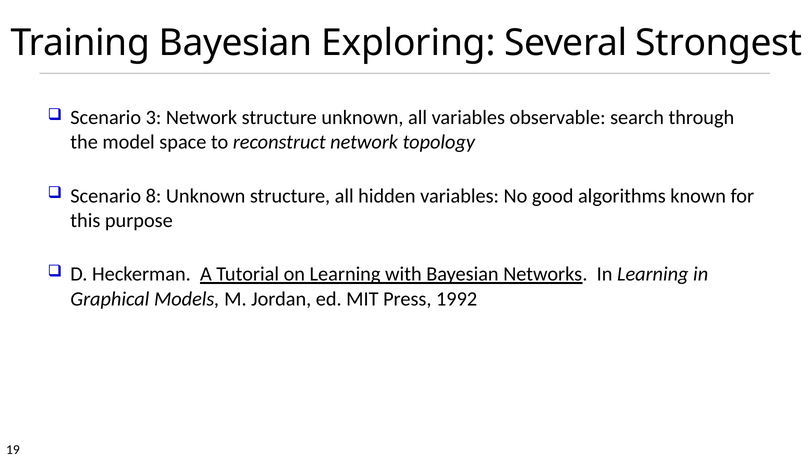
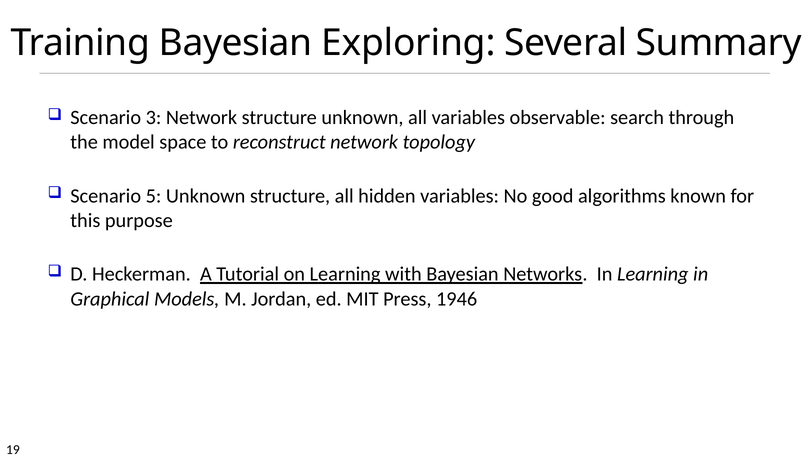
Strongest: Strongest -> Summary
8: 8 -> 5
1992: 1992 -> 1946
